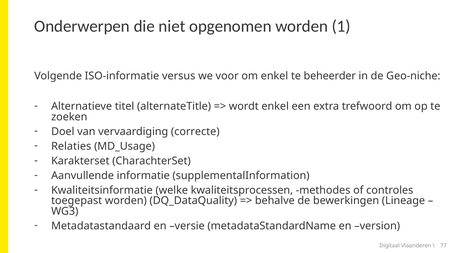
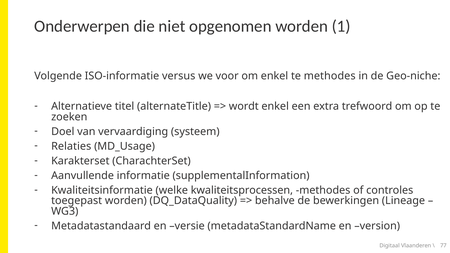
te beheerder: beheerder -> methodes
correcte: correcte -> systeem
